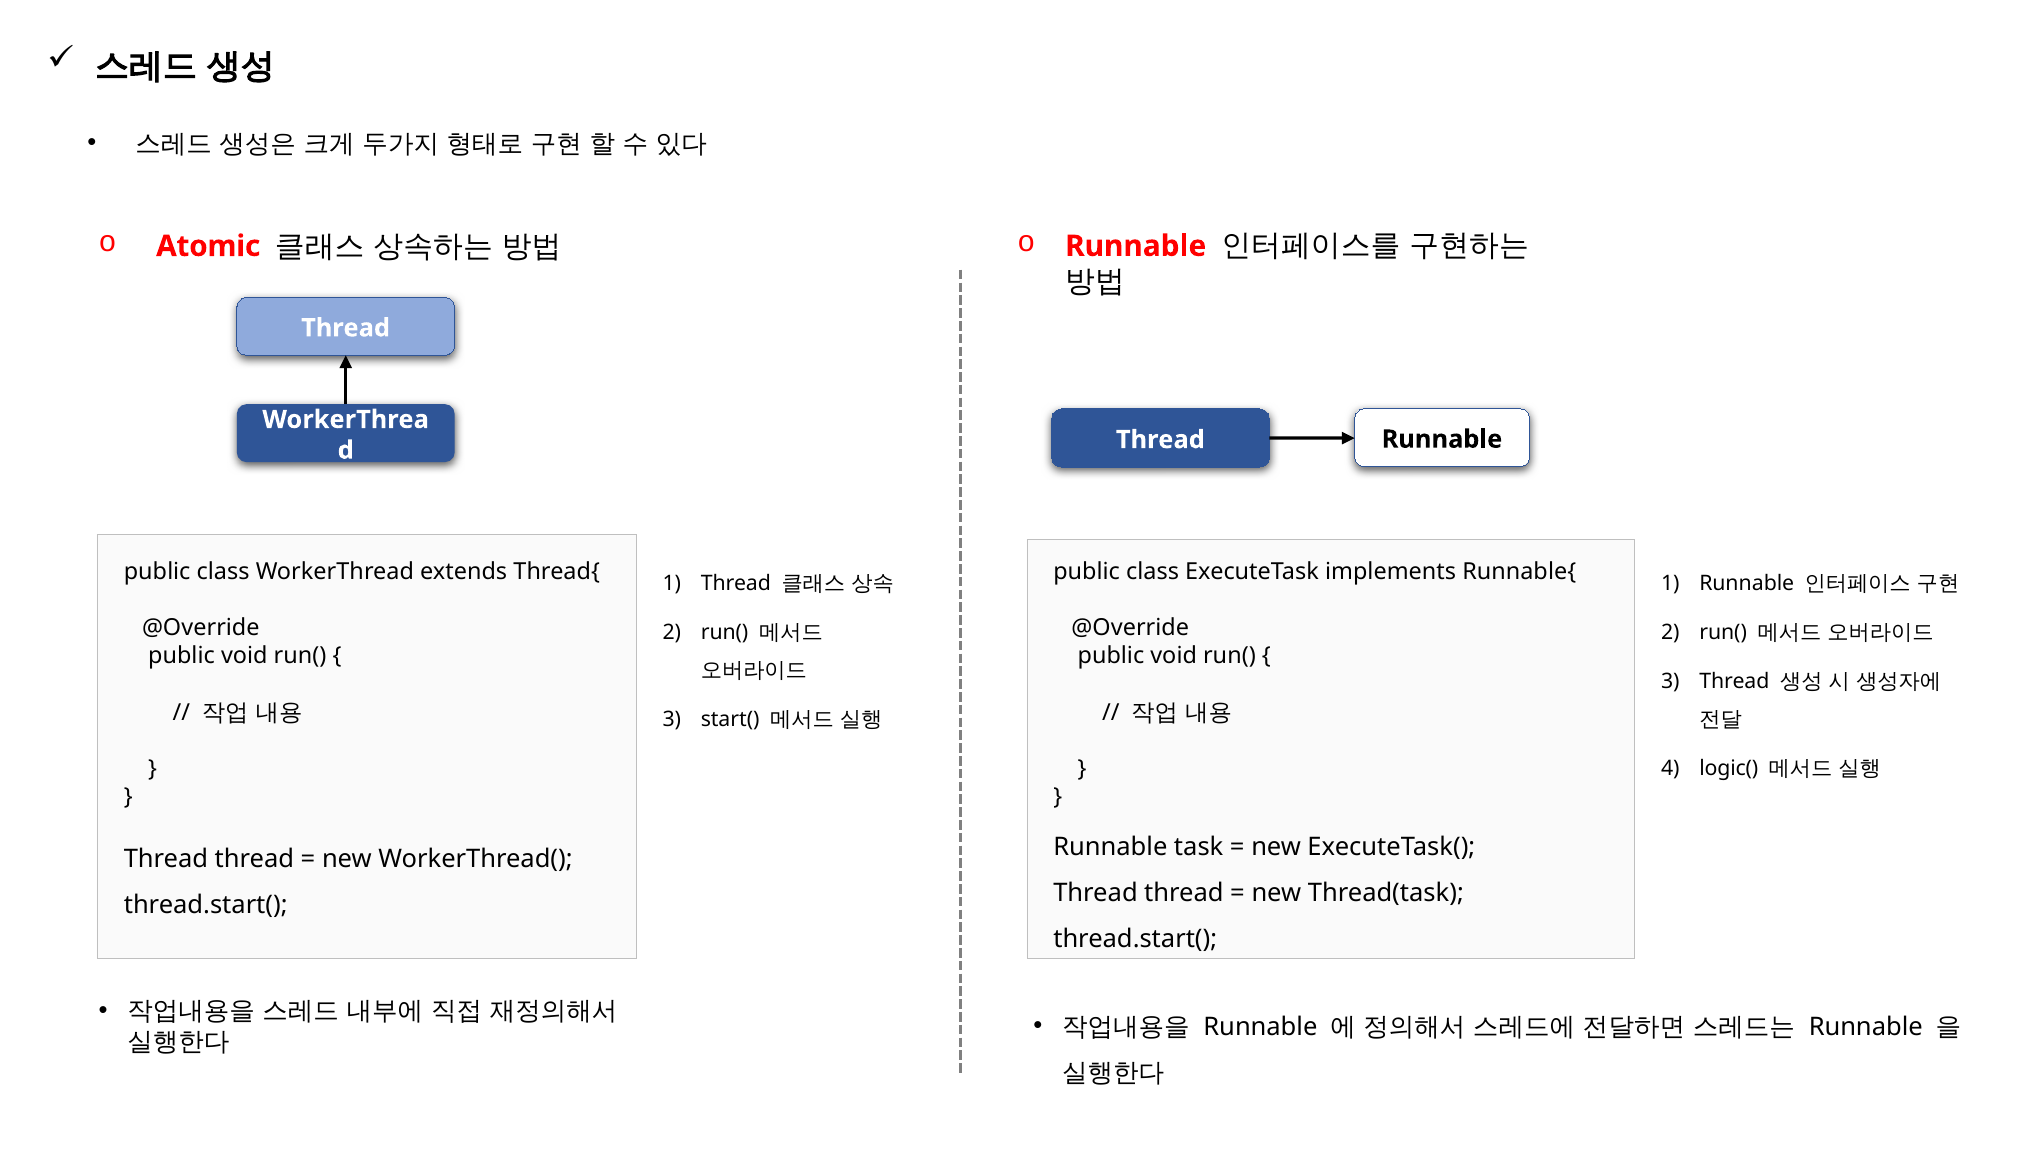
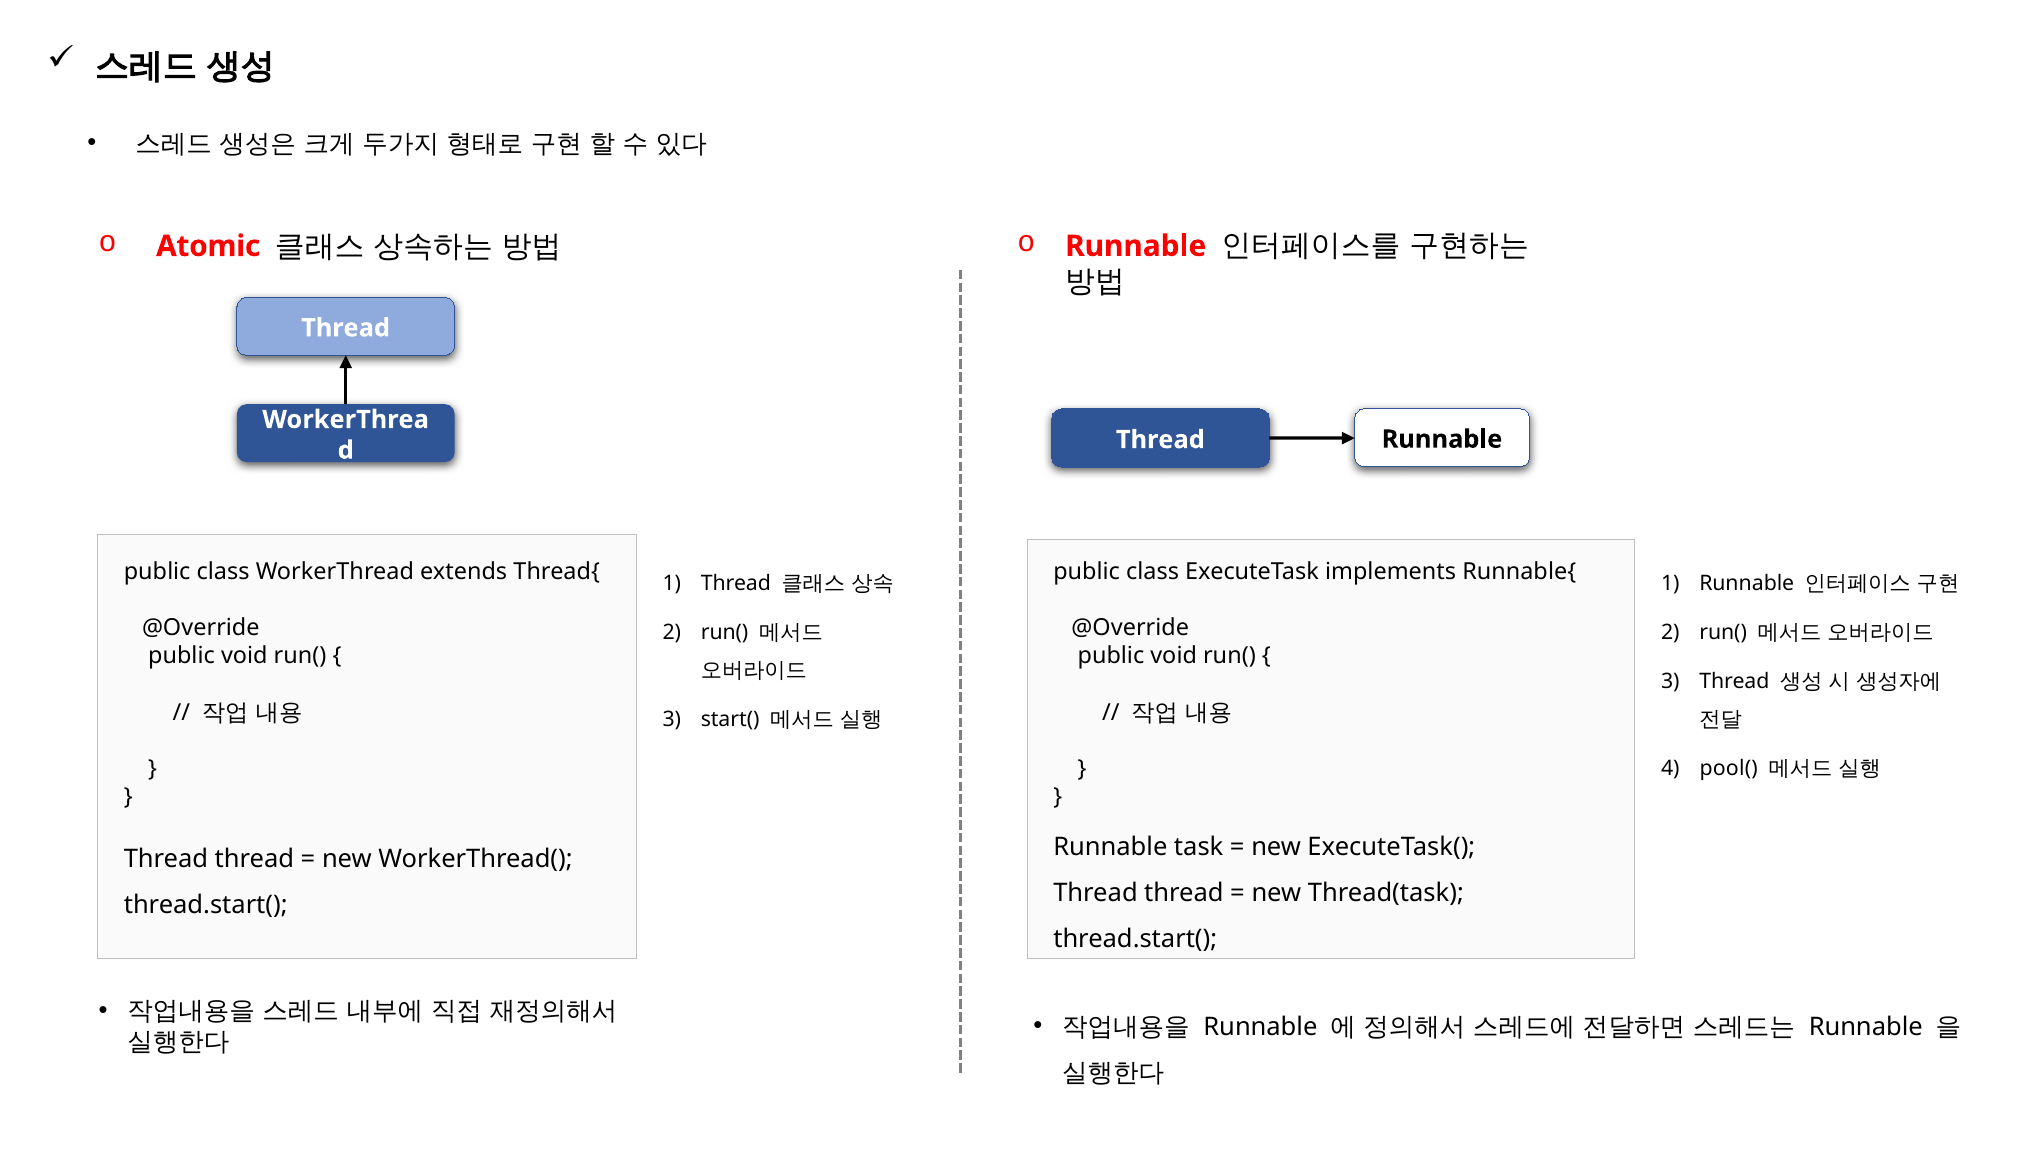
logic(: logic( -> pool(
